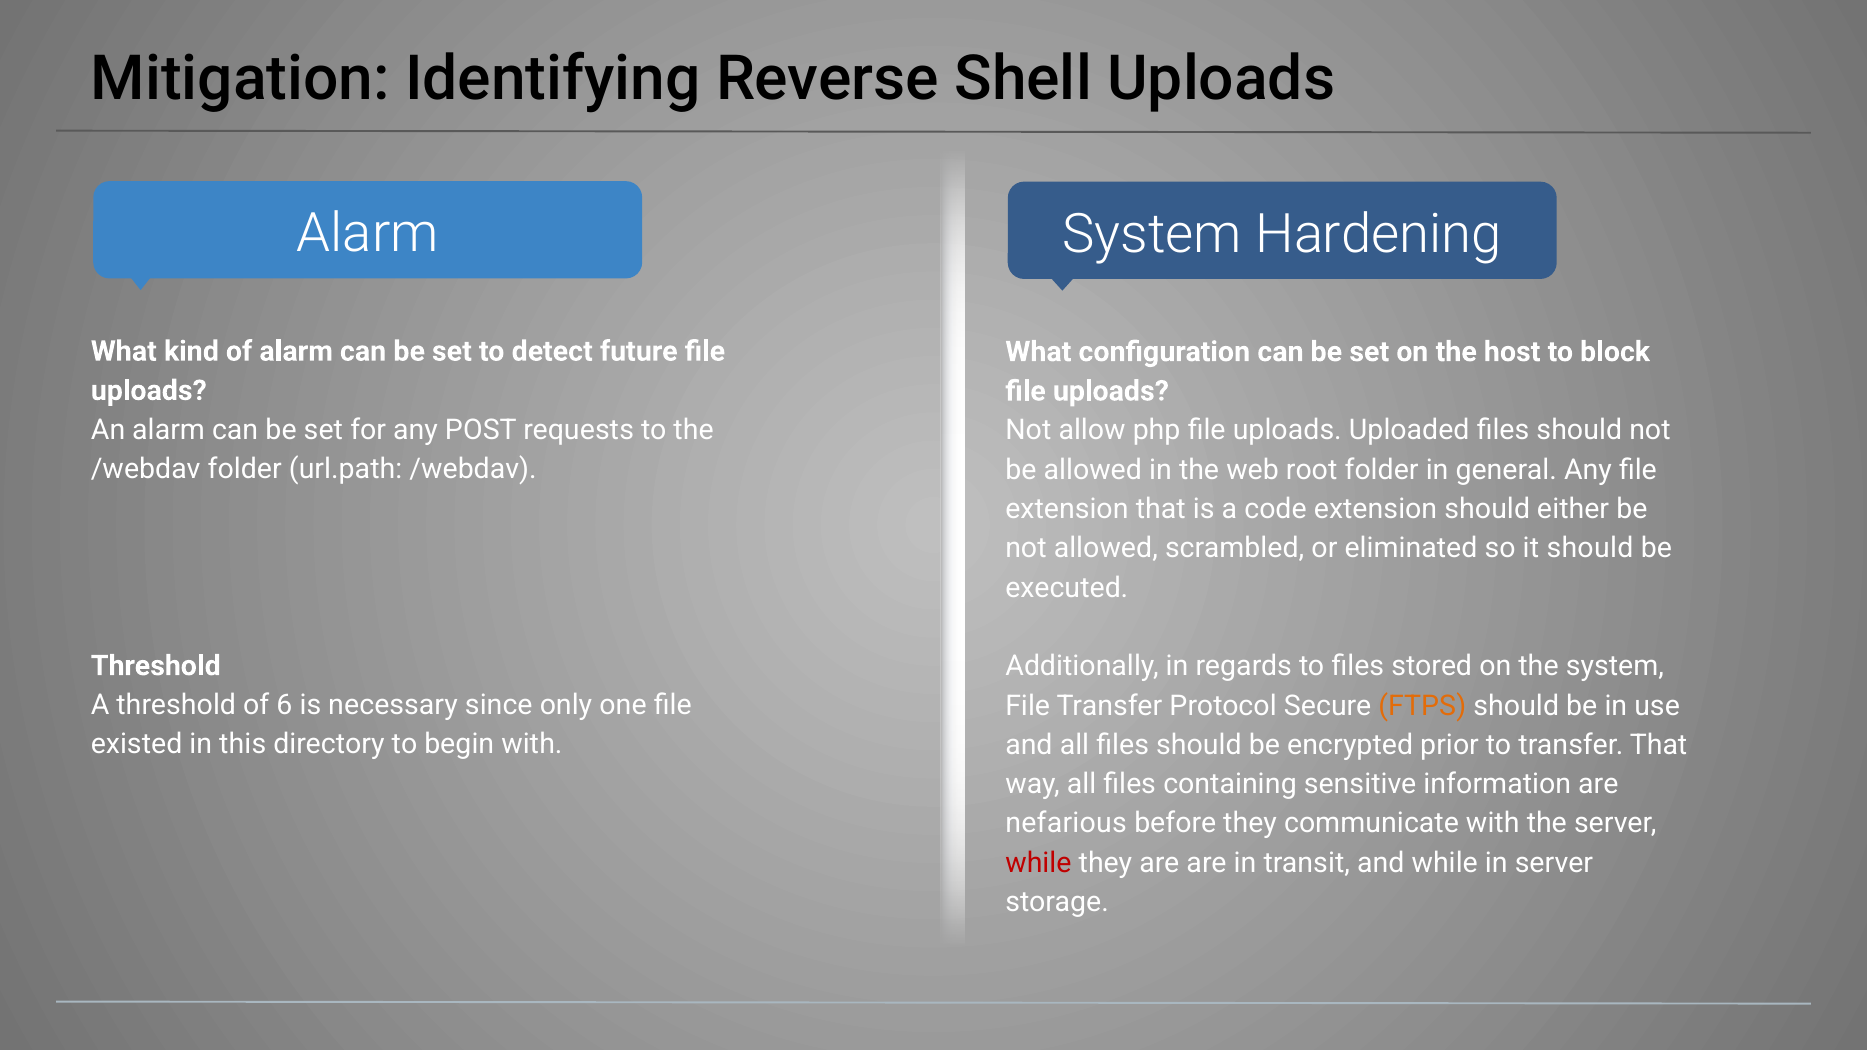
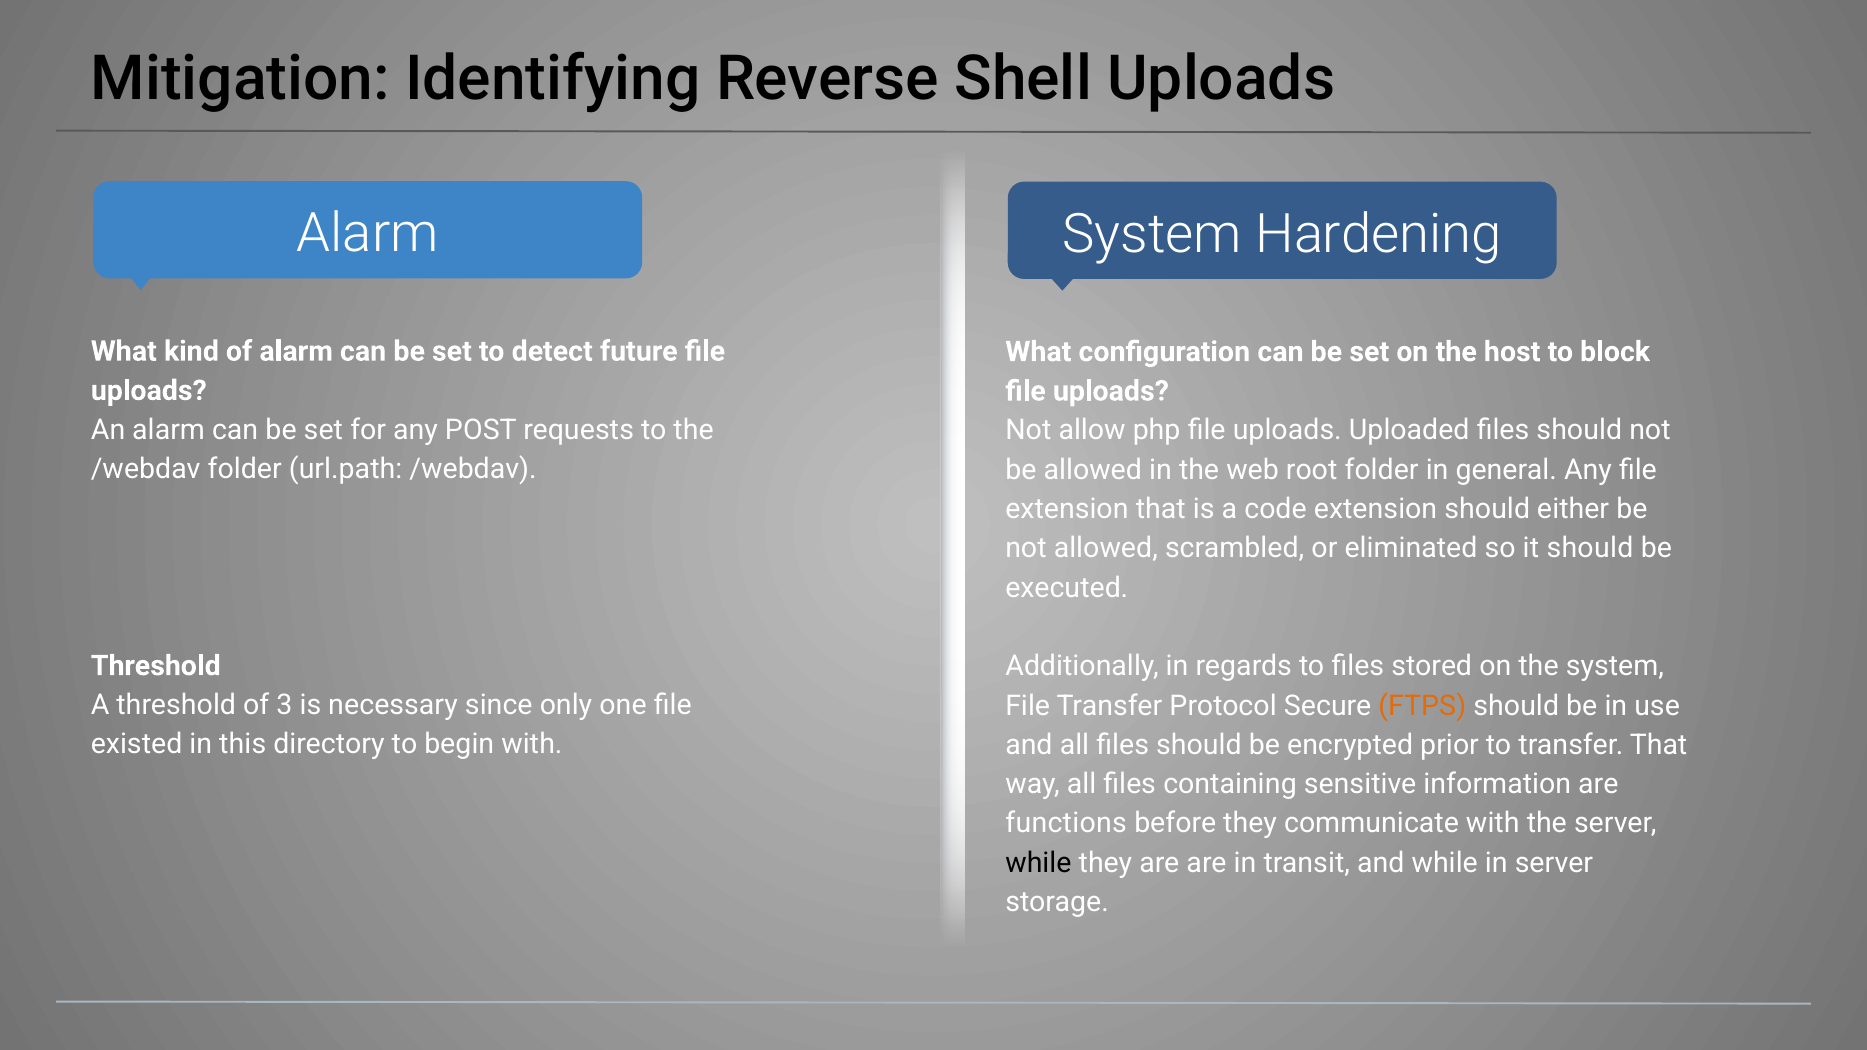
6: 6 -> 3
nefarious: nefarious -> functions
while at (1038, 863) colour: red -> black
